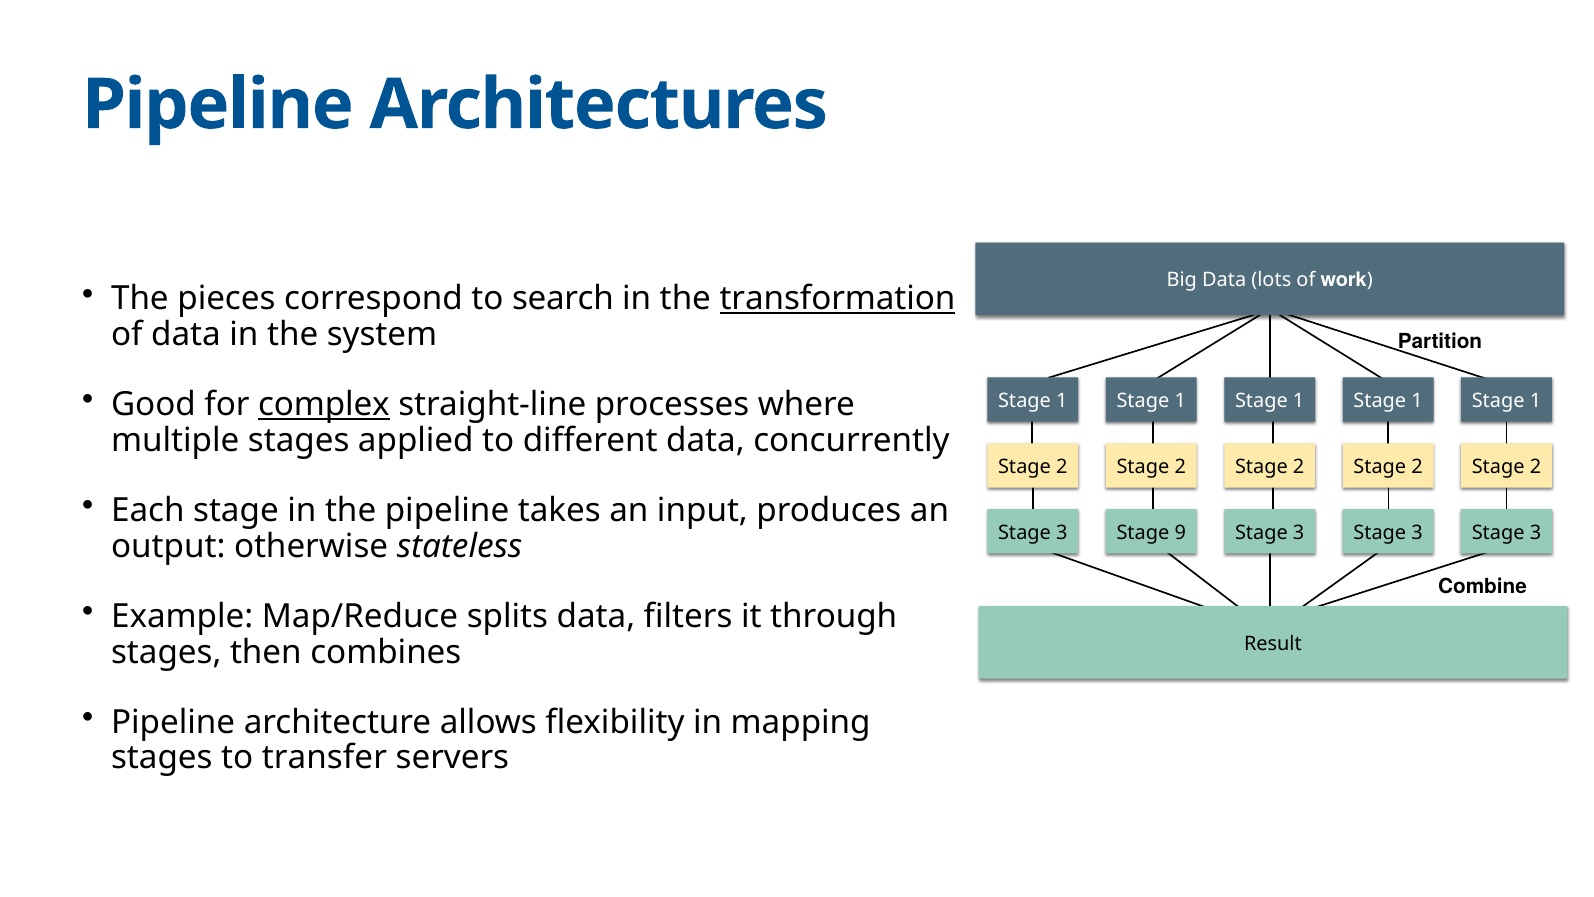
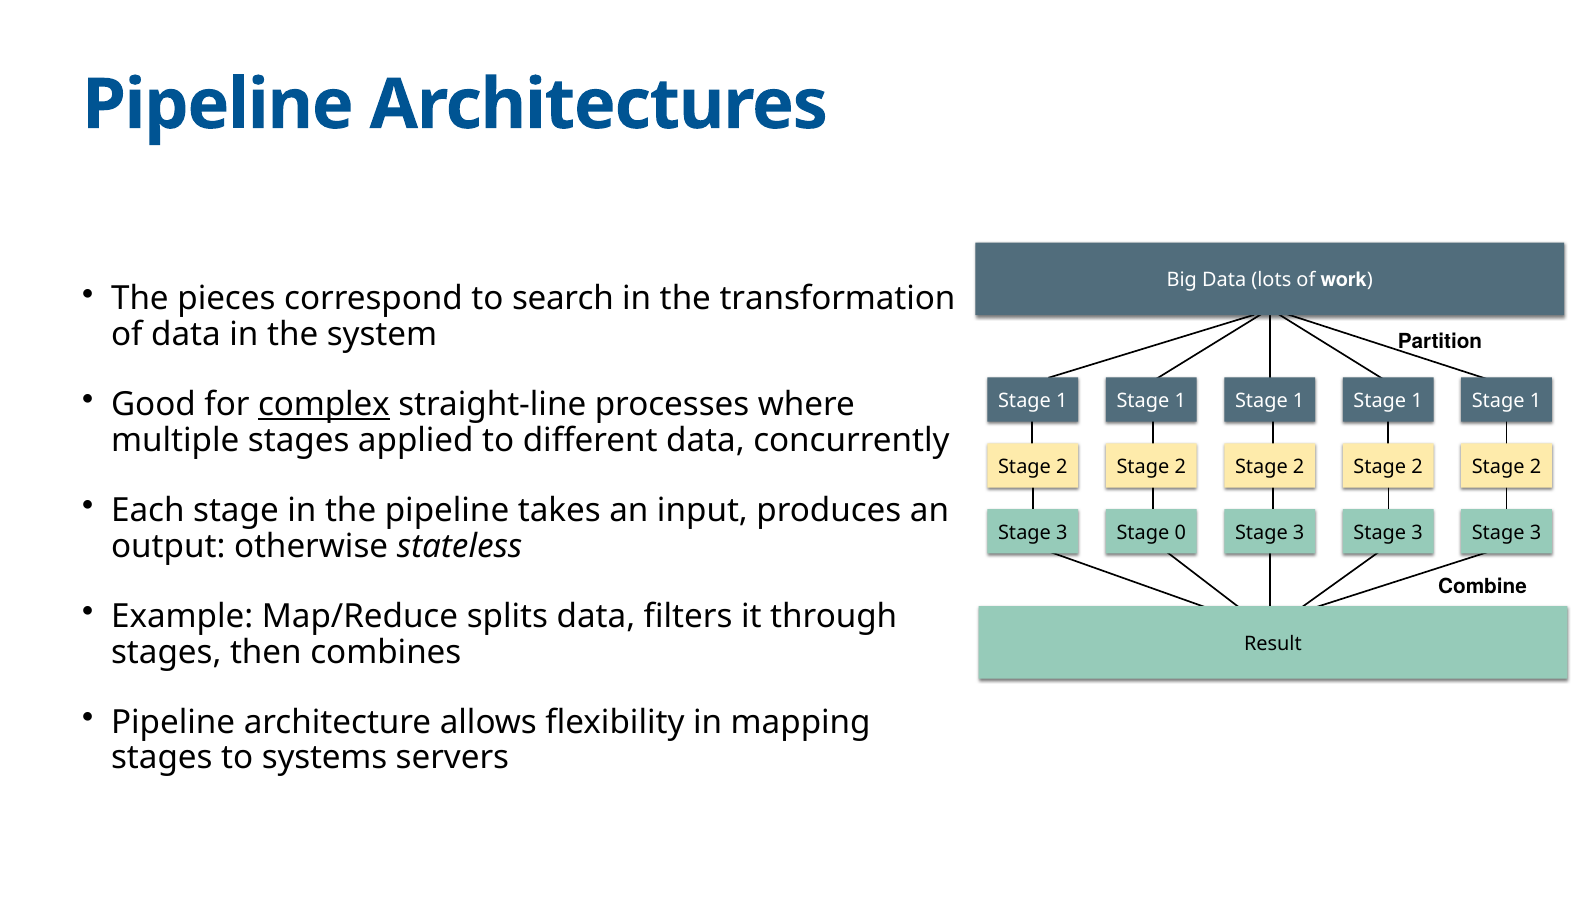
transformation underline: present -> none
9: 9 -> 0
transfer: transfer -> systems
